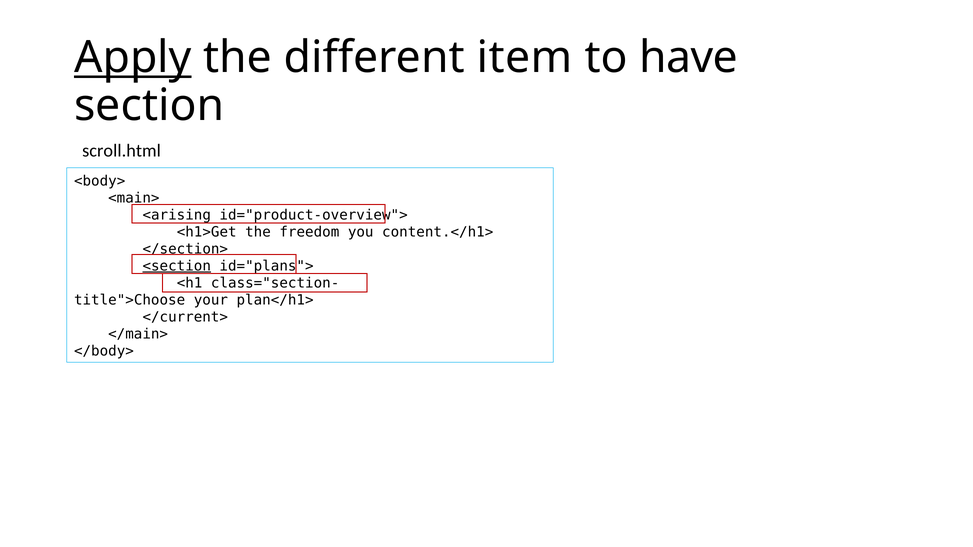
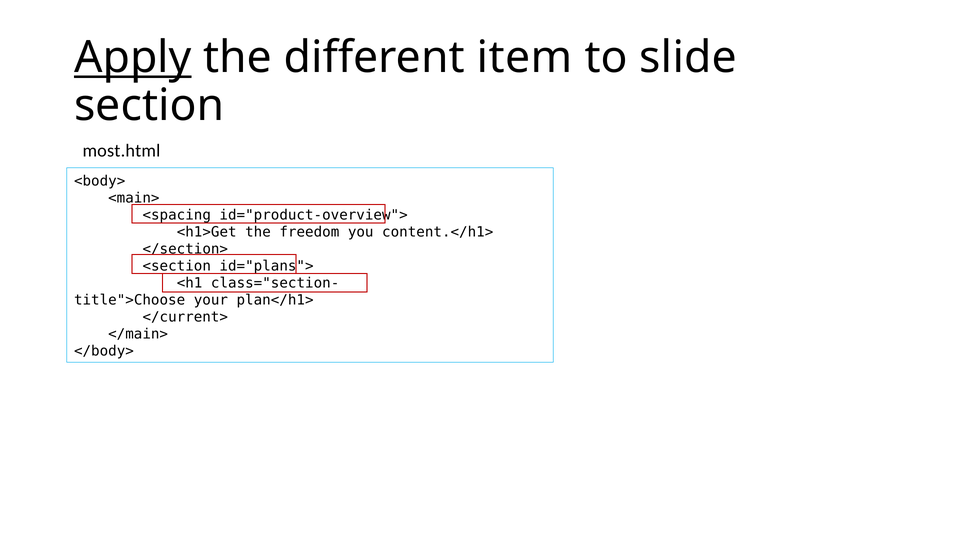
have: have -> slide
scroll.html: scroll.html -> most.html
<arising: <arising -> <spacing
<section underline: present -> none
